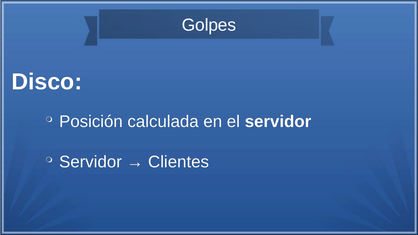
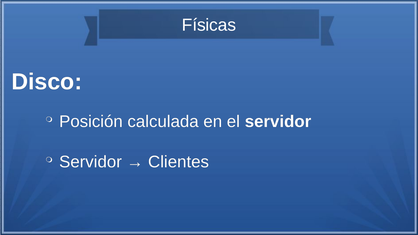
Golpes: Golpes -> Físicas
